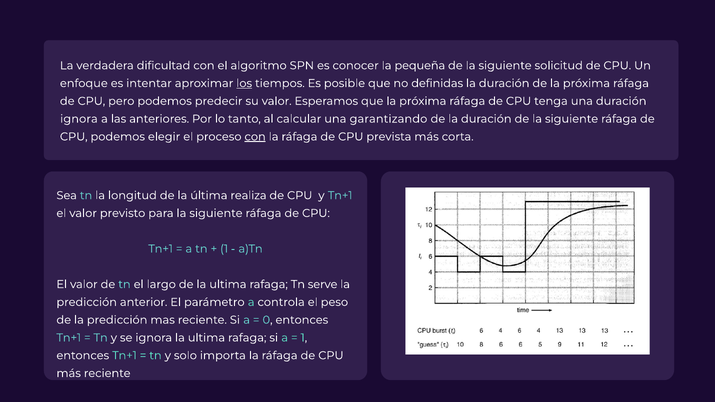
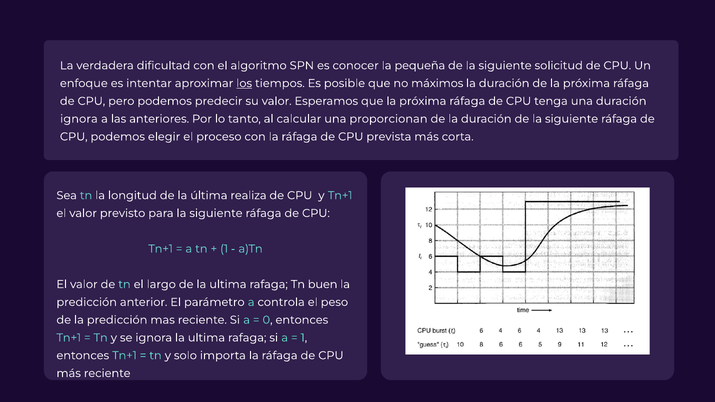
definidas: definidas -> máximos
garantizando: garantizando -> proporcionan
con at (255, 137) underline: present -> none
serve: serve -> buen
